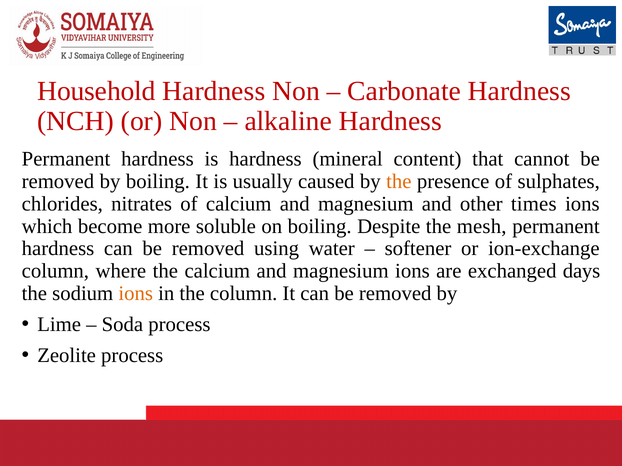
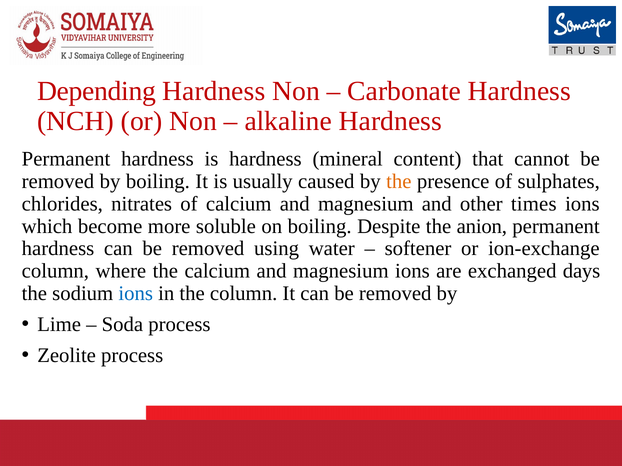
Household: Household -> Depending
mesh: mesh -> anion
ions at (136, 294) colour: orange -> blue
